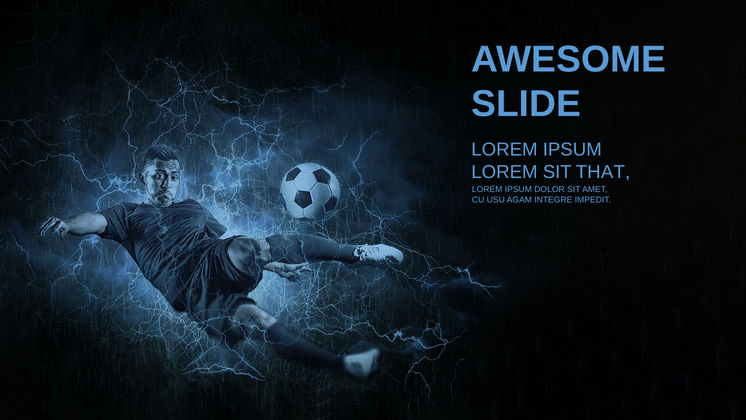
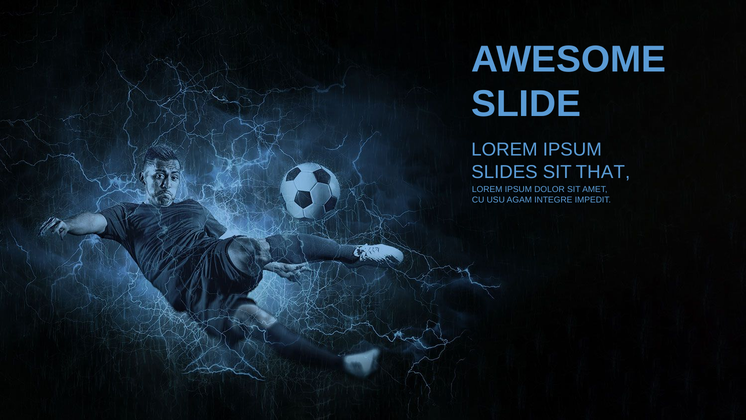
LOREM at (504, 172): LOREM -> SLIDES
